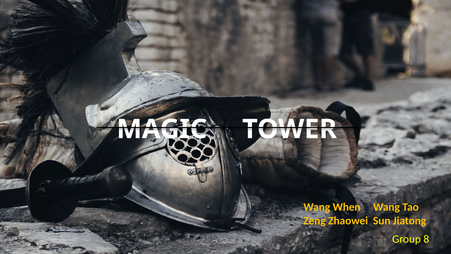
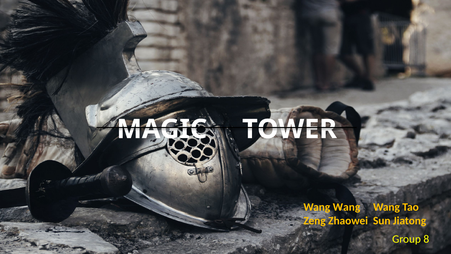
When at (347, 207): When -> Wang
